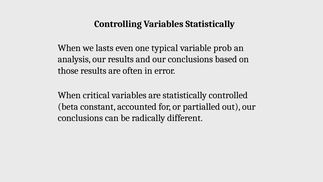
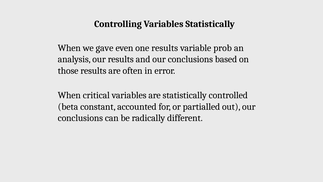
lasts: lasts -> gave
one typical: typical -> results
